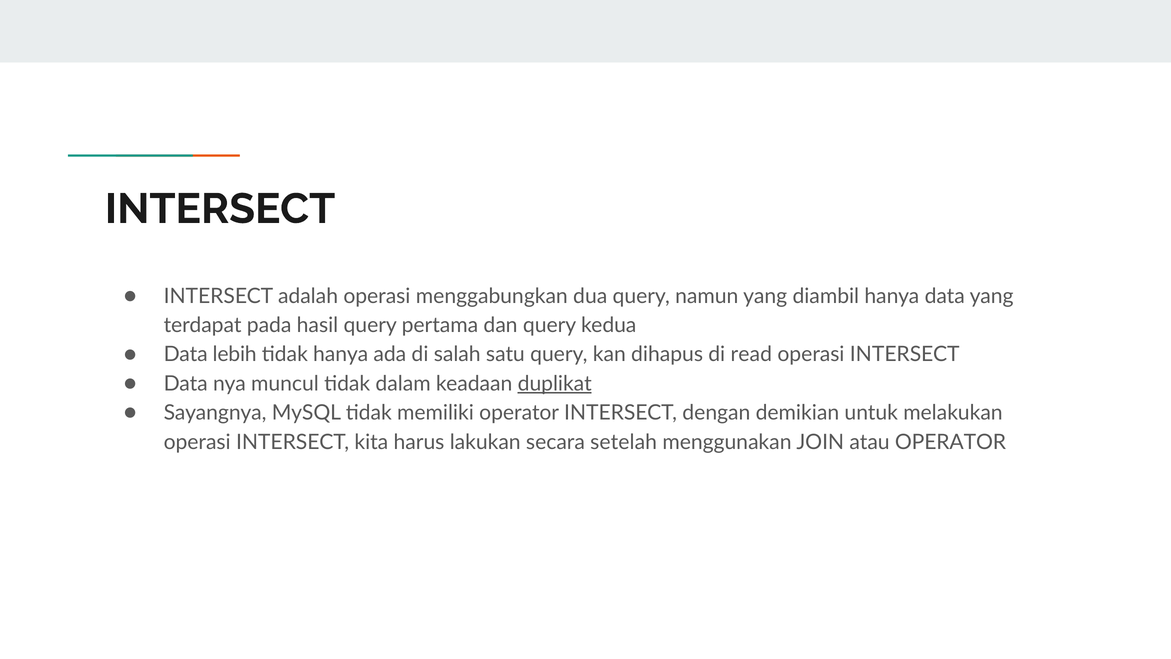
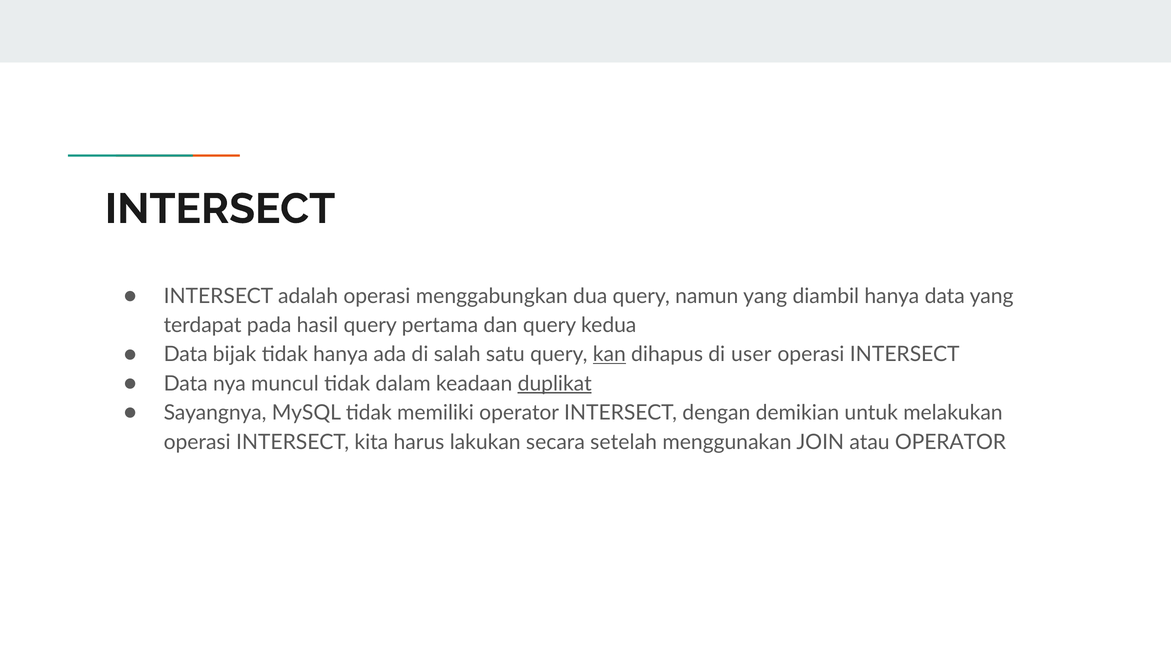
lebih: lebih -> bijak
kan underline: none -> present
read: read -> user
